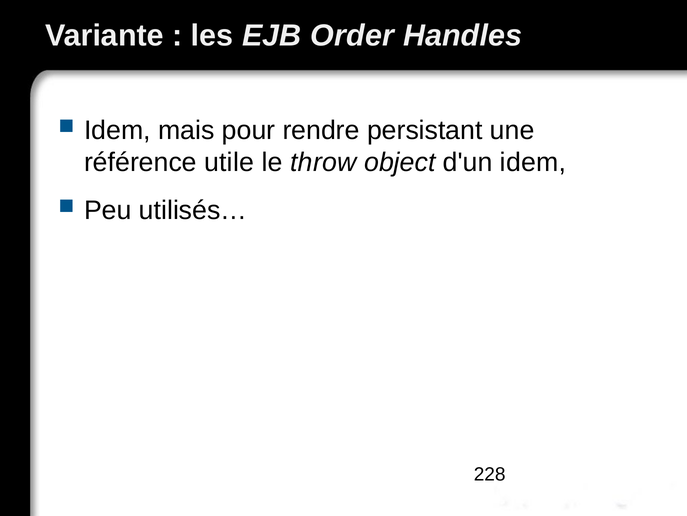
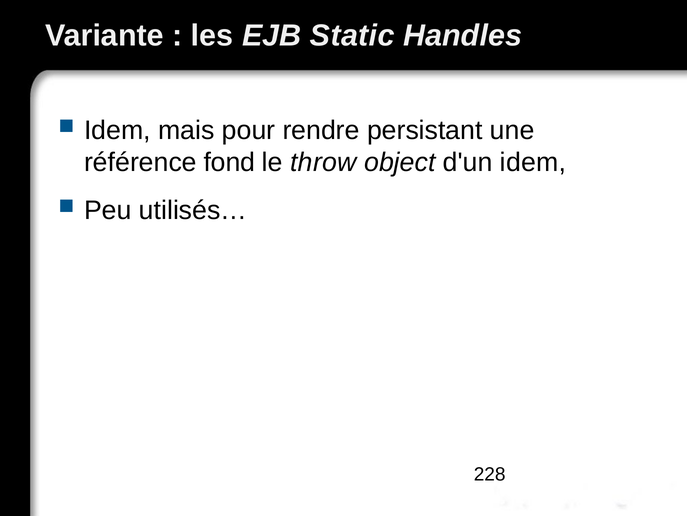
Order: Order -> Static
utile: utile -> fond
